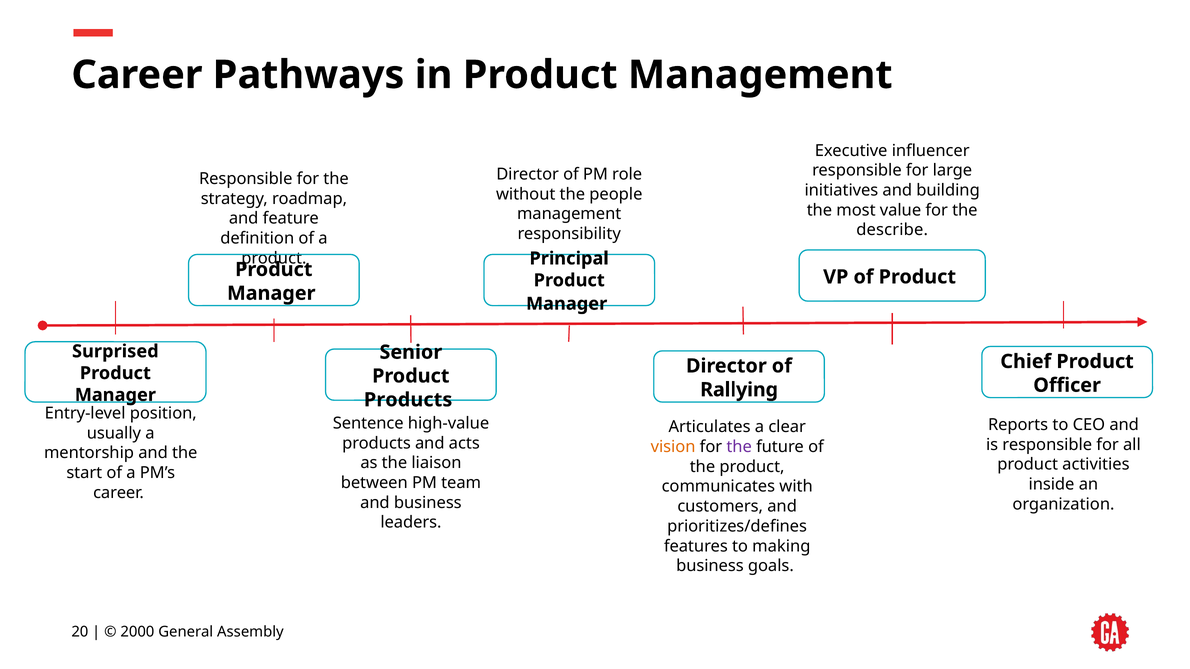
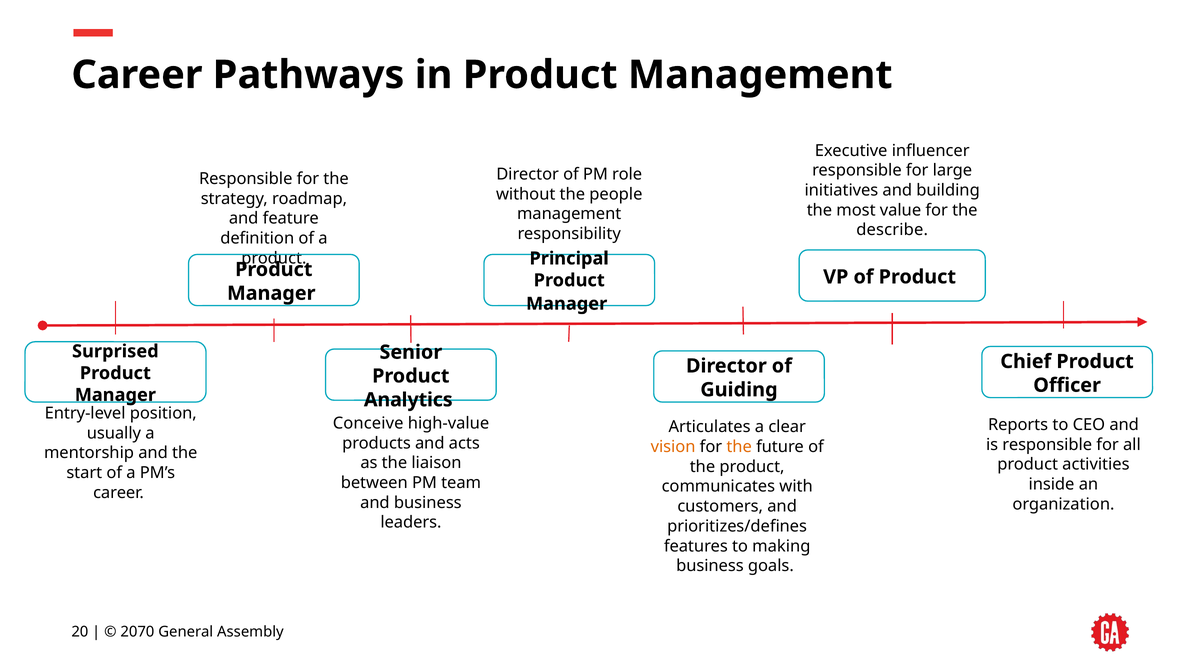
Rallying: Rallying -> Guiding
Products at (408, 400): Products -> Analytics
Sentence: Sentence -> Conceive
the at (739, 447) colour: purple -> orange
2000: 2000 -> 2070
